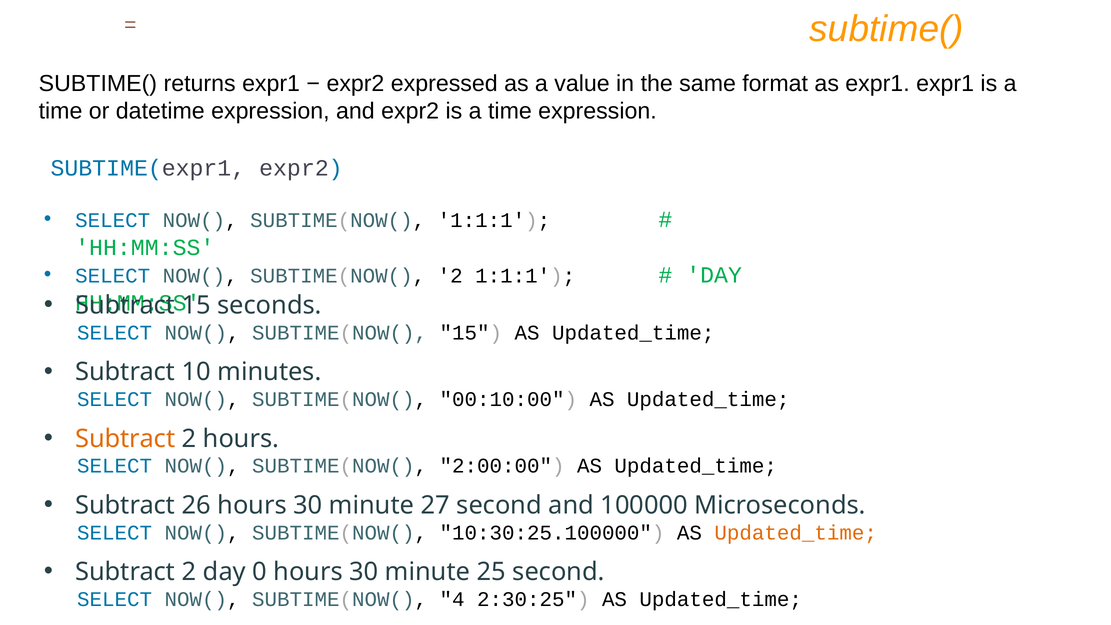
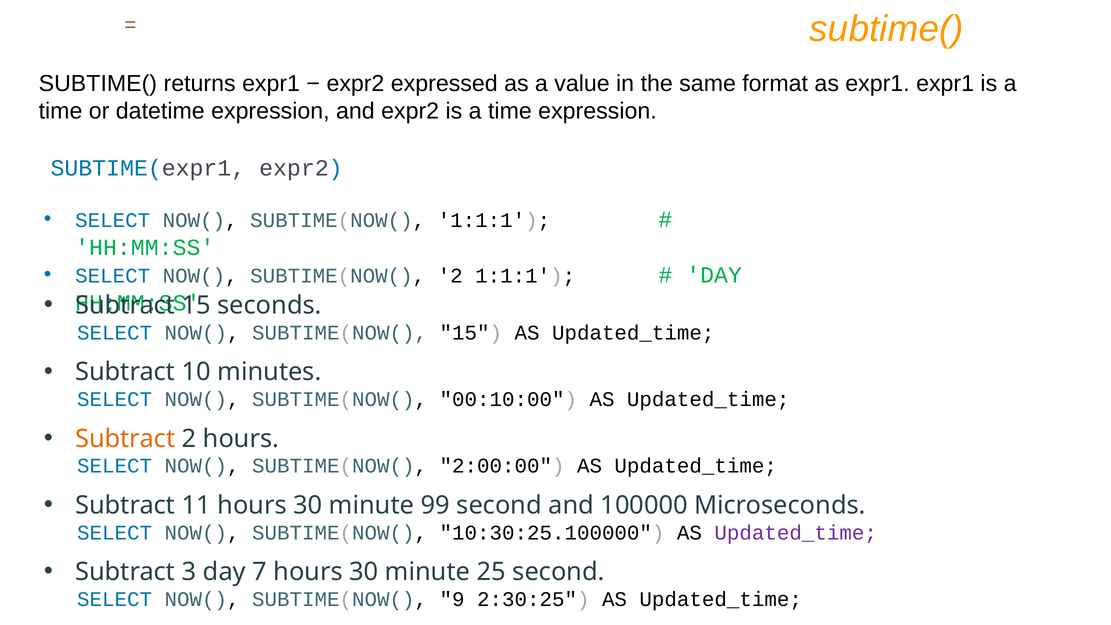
26: 26 -> 11
27: 27 -> 99
Updated_time at (796, 533) colour: orange -> purple
2 at (189, 572): 2 -> 3
0: 0 -> 7
4: 4 -> 9
